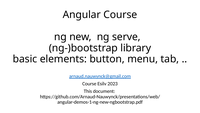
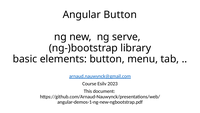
Angular Course: Course -> Button
